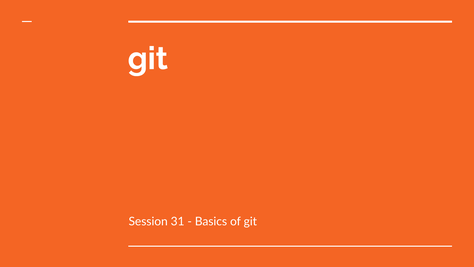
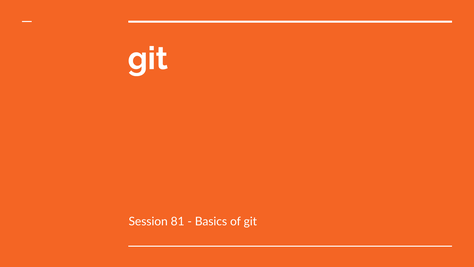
31: 31 -> 81
